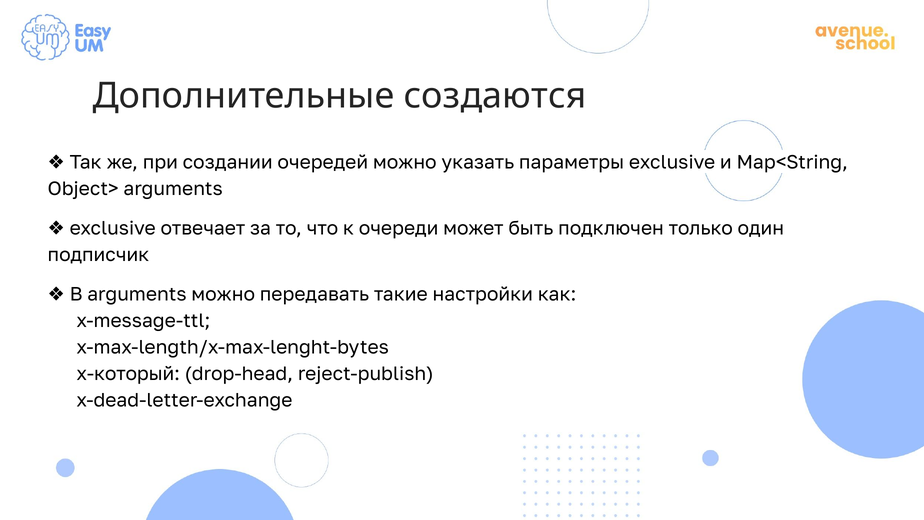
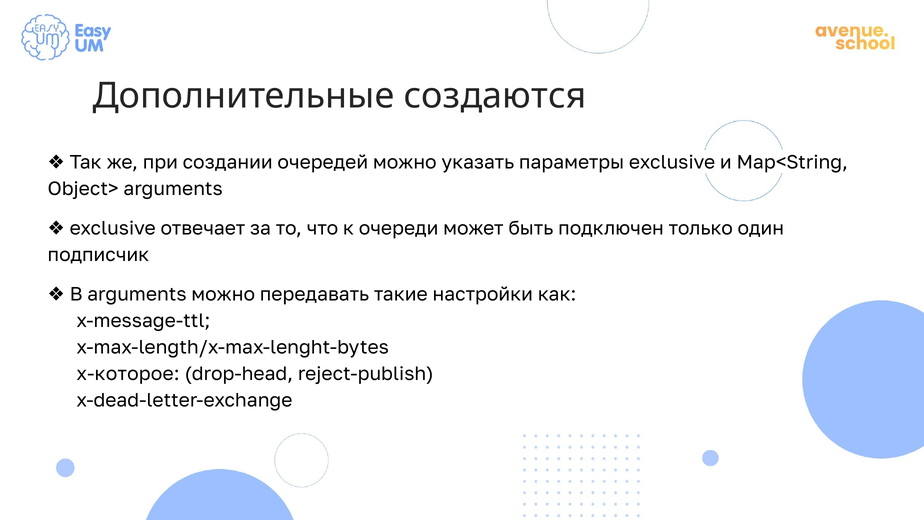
x-который: x-который -> x-которое
